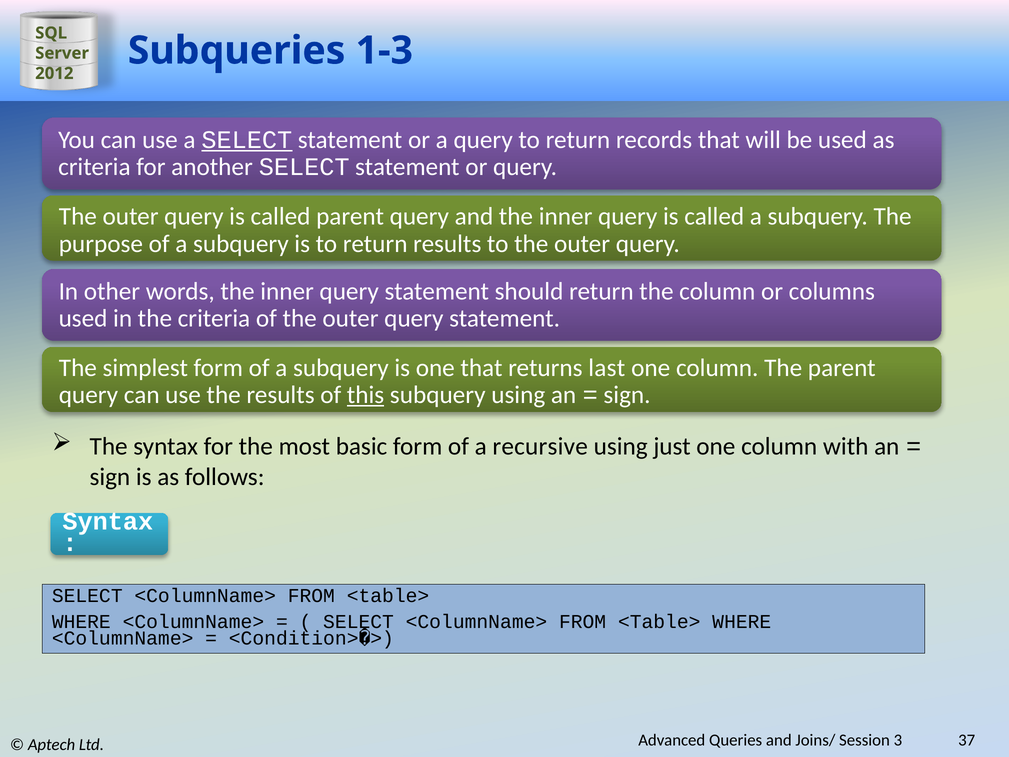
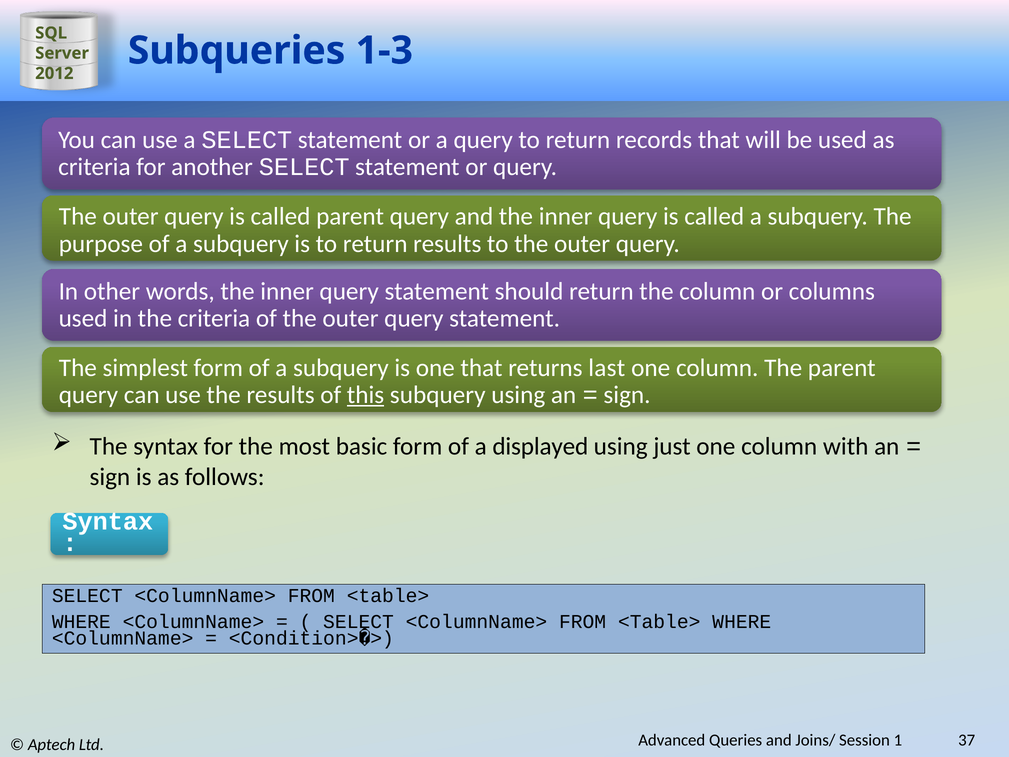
SELECT at (247, 140) underline: present -> none
recursive: recursive -> displayed
3: 3 -> 1
